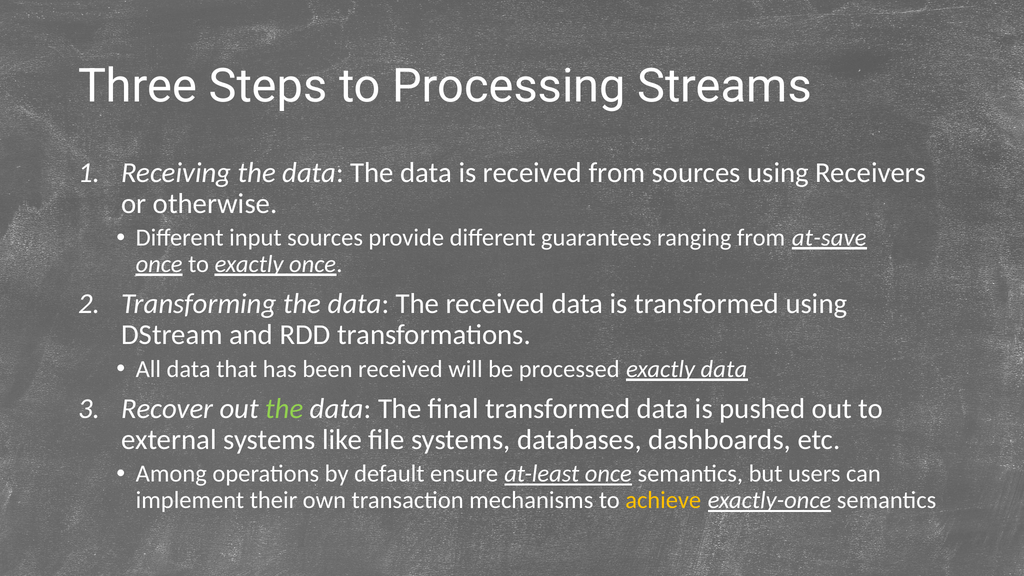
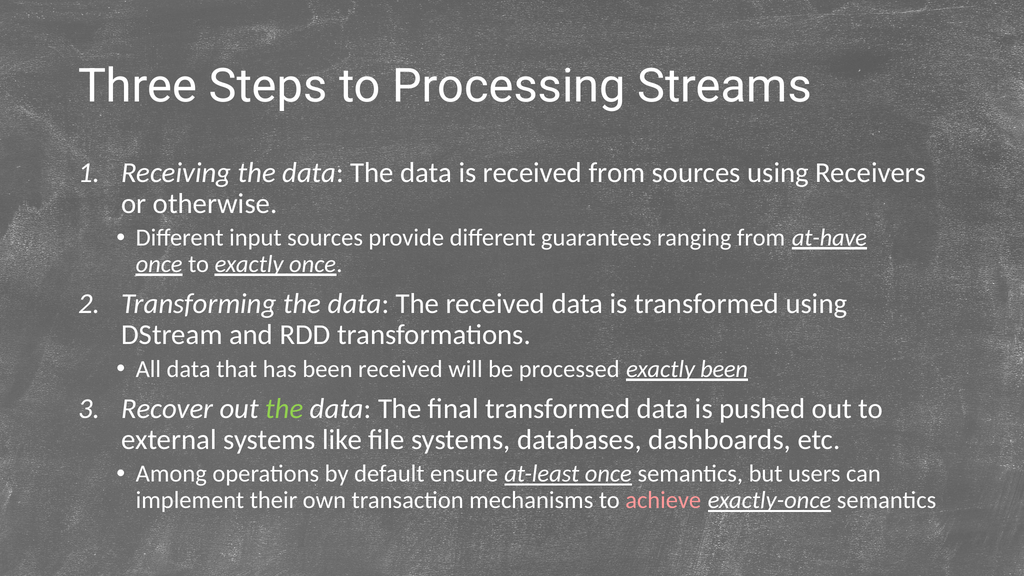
at-save: at-save -> at-have
exactly data: data -> been
achieve colour: yellow -> pink
